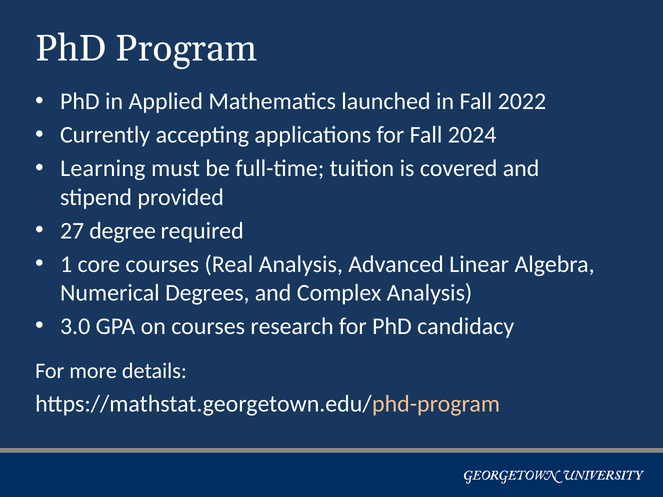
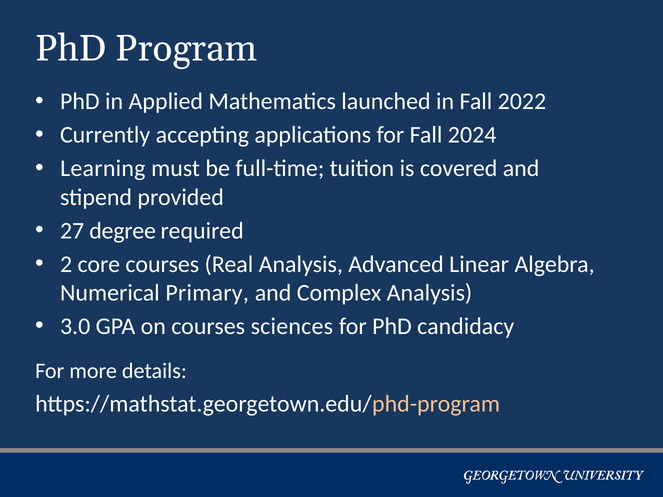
1: 1 -> 2
Degrees: Degrees -> Primary
research: research -> sciences
